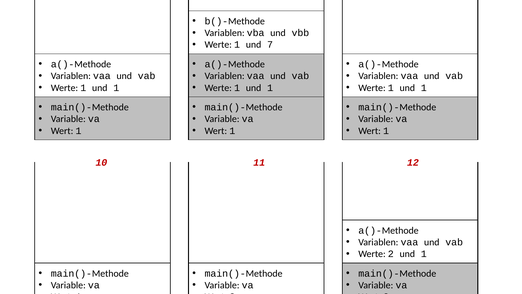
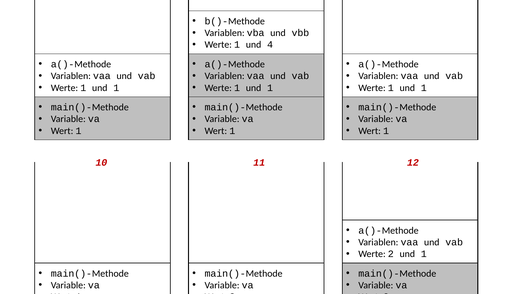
und 7: 7 -> 4
